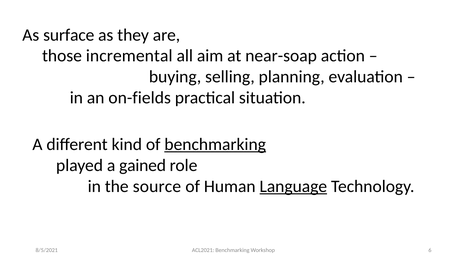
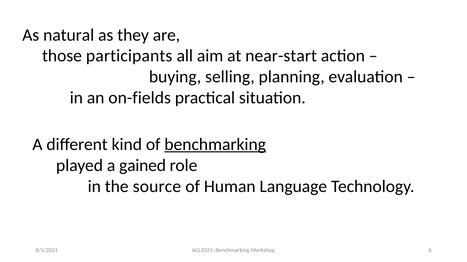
surface: surface -> natural
incremental: incremental -> participants
near-soap: near-soap -> near-start
Language underline: present -> none
